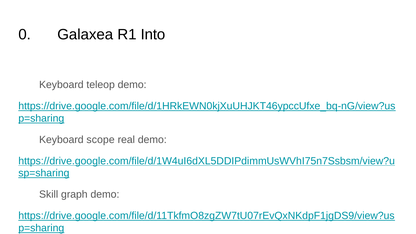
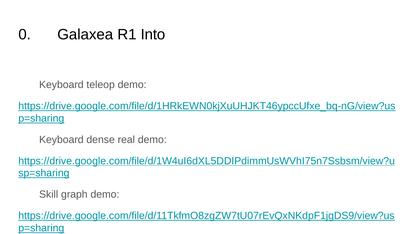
scope: scope -> dense
